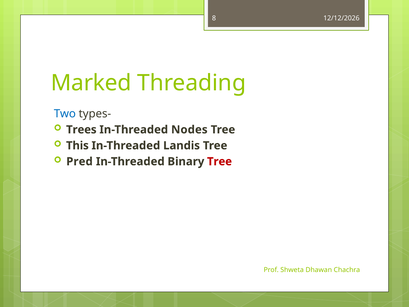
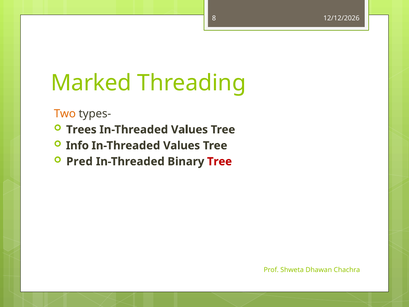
Two colour: blue -> orange
Nodes at (189, 130): Nodes -> Values
This: This -> Info
Landis at (182, 145): Landis -> Values
